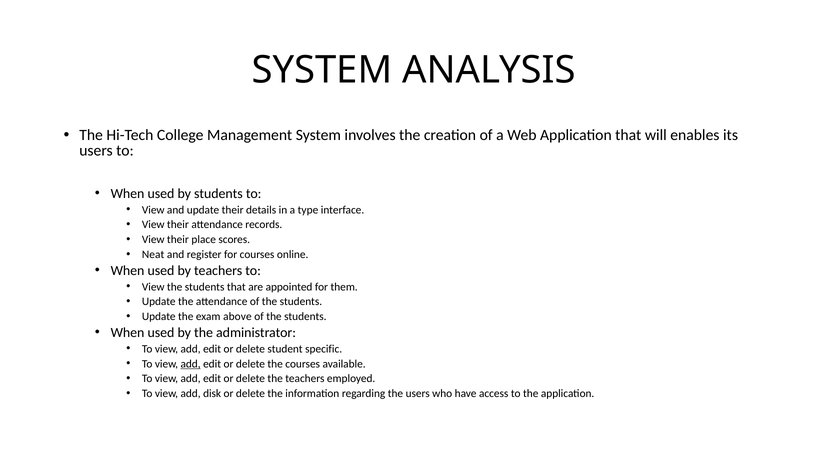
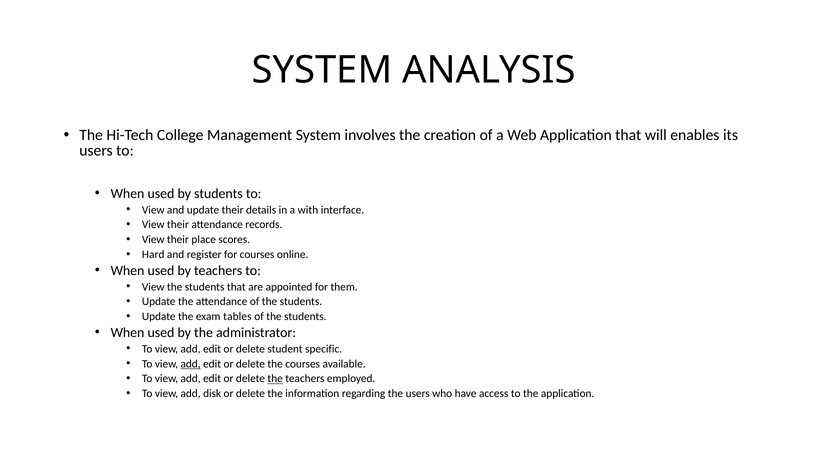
type: type -> with
Neat: Neat -> Hard
above: above -> tables
the at (275, 378) underline: none -> present
